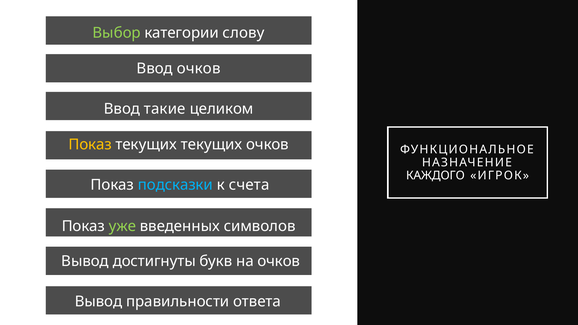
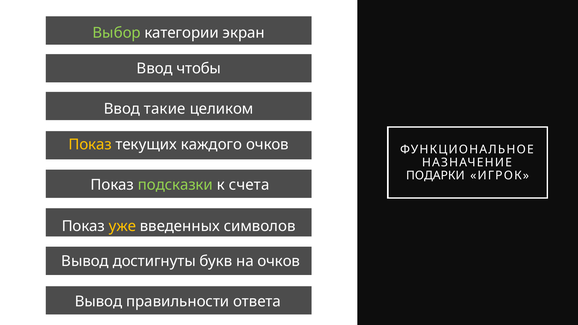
слову: слову -> экран
Ввод очков: очков -> чтобы
текущих текущих: текущих -> каждого
КАЖДОГО: КАЖДОГО -> ПОДАРКИ
подсказки colour: light blue -> light green
уже colour: light green -> yellow
